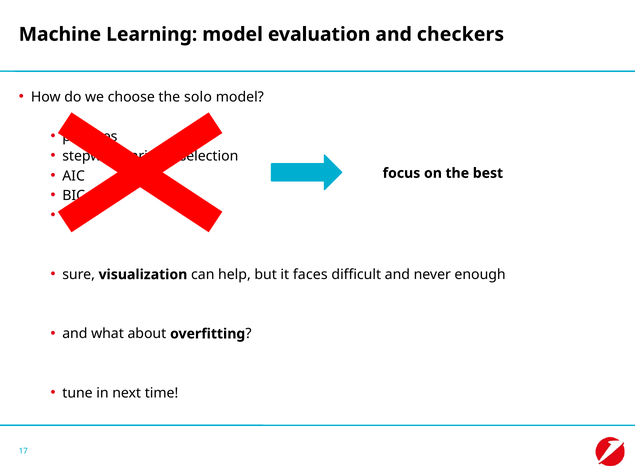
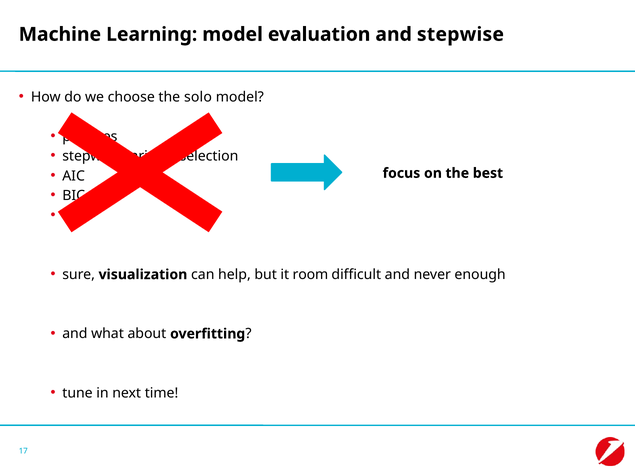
and checkers: checkers -> stepwise
faces: faces -> room
